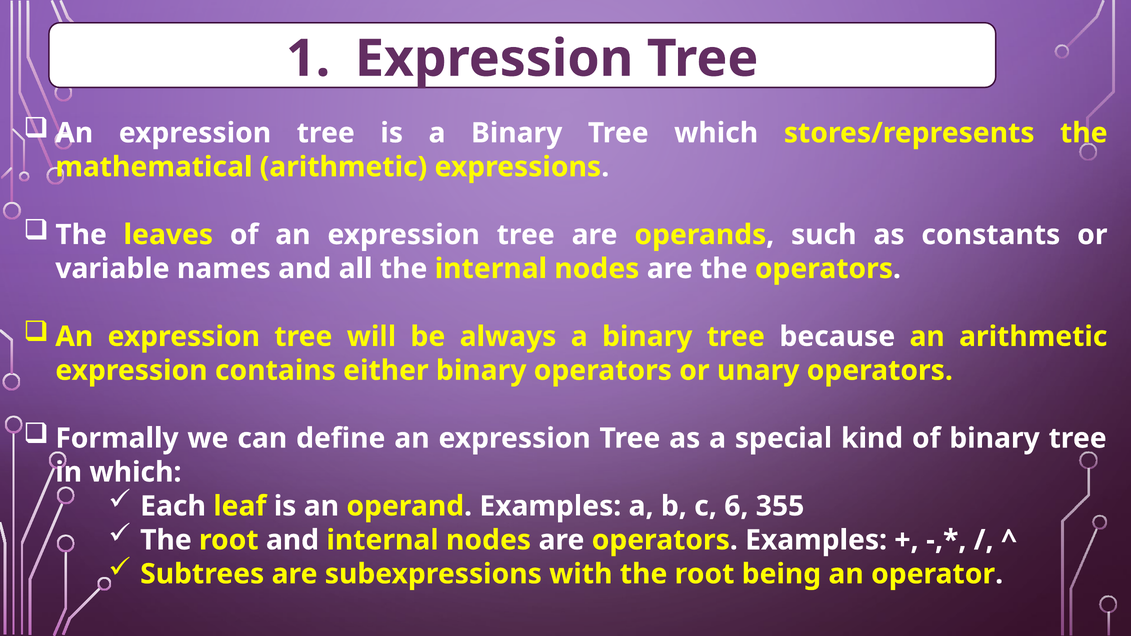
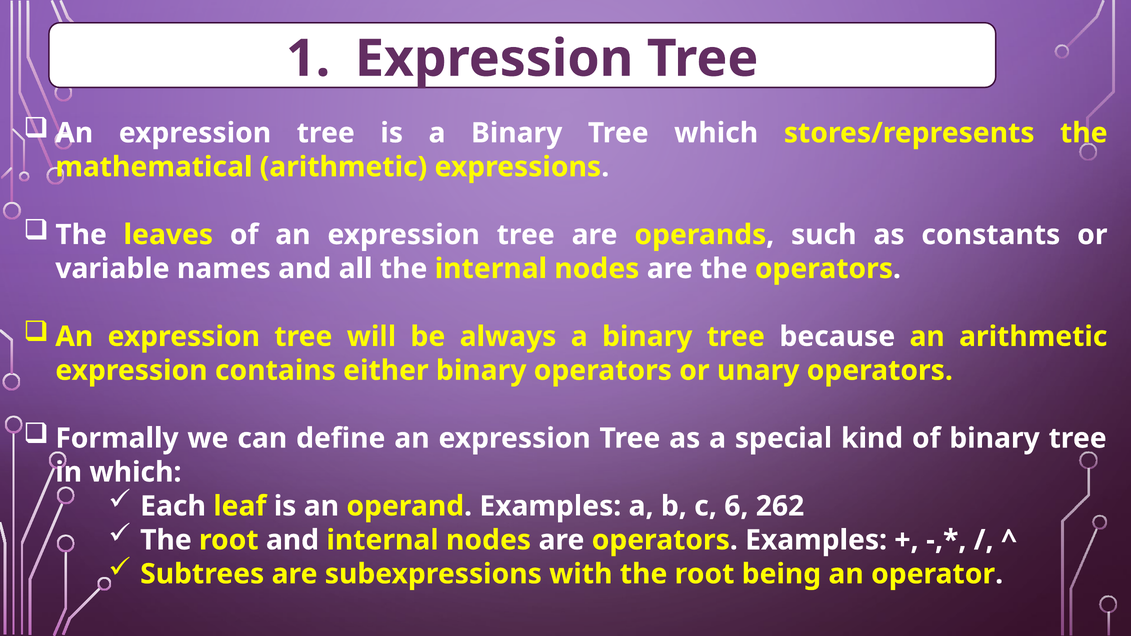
355: 355 -> 262
